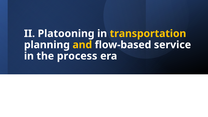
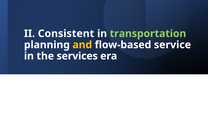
Platooning: Platooning -> Consistent
transportation colour: yellow -> light green
process: process -> services
